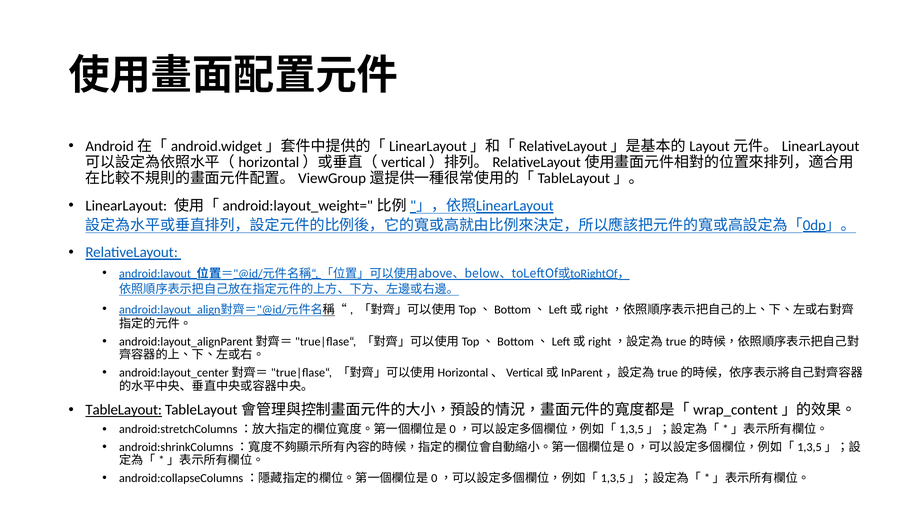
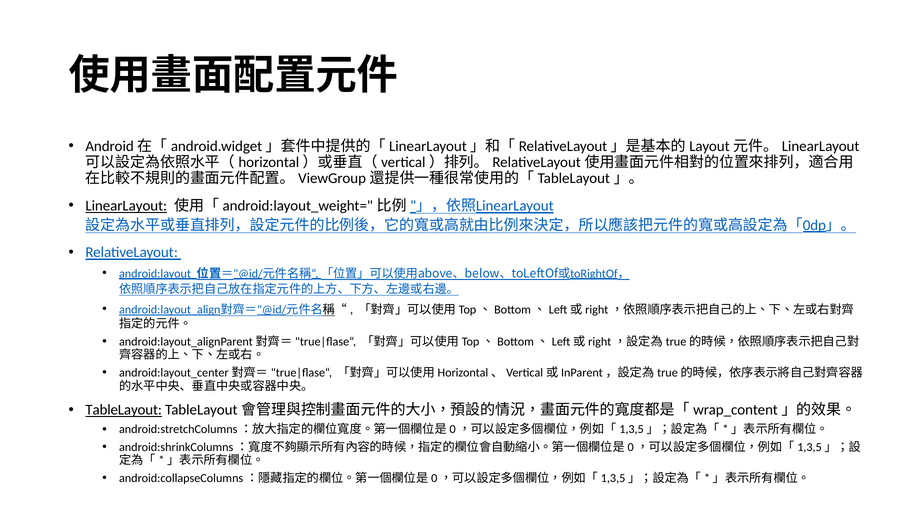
LinearLayout underline: none -> present
